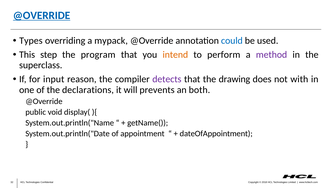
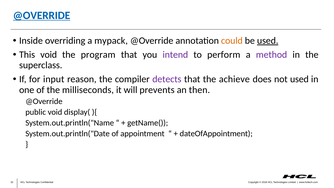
Types: Types -> Inside
could colour: blue -> orange
used at (268, 41) underline: none -> present
This step: step -> void
intend colour: orange -> purple
drawing: drawing -> achieve
not with: with -> used
declarations: declarations -> milliseconds
both: both -> then
